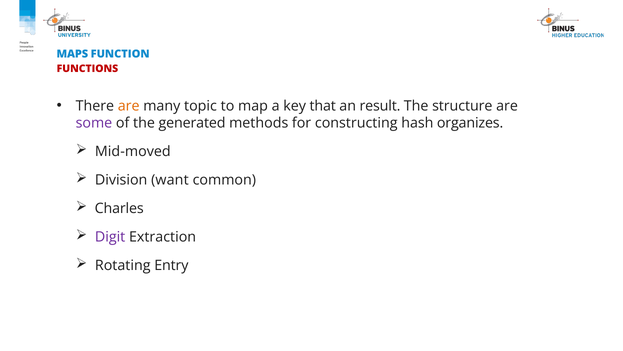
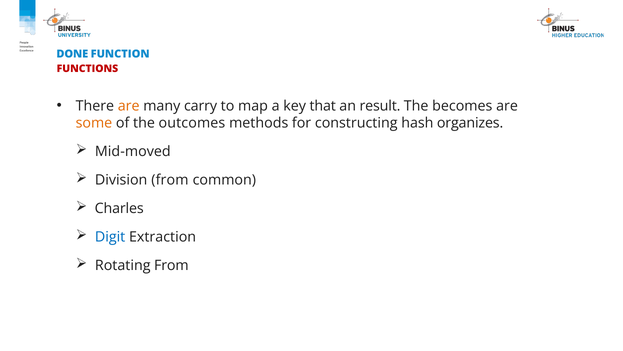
MAPS: MAPS -> DONE
topic: topic -> carry
structure: structure -> becomes
some colour: purple -> orange
generated: generated -> outcomes
Division want: want -> from
Digit colour: purple -> blue
Rotating Entry: Entry -> From
